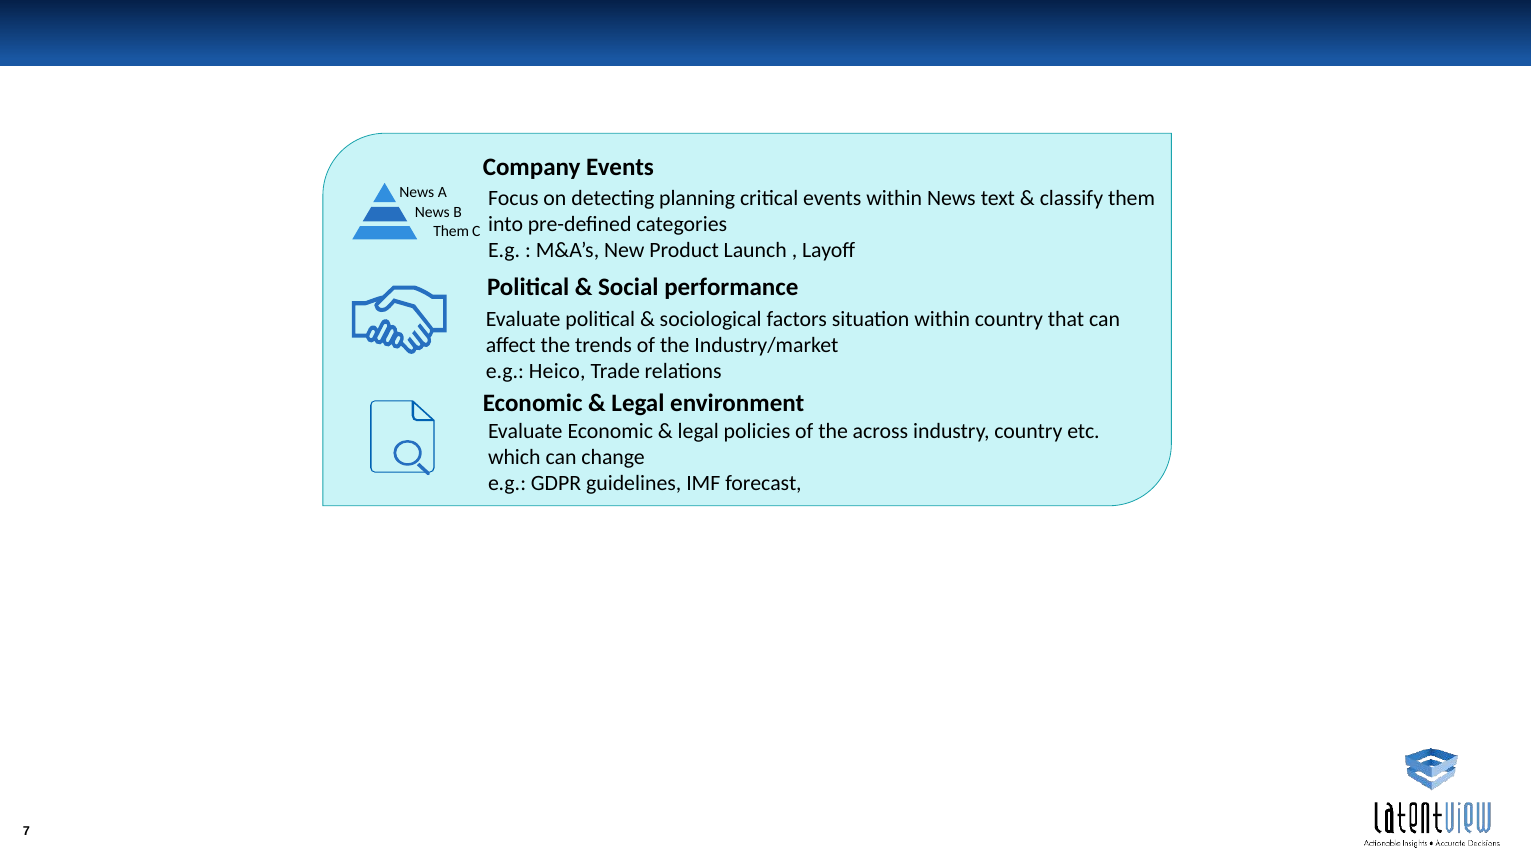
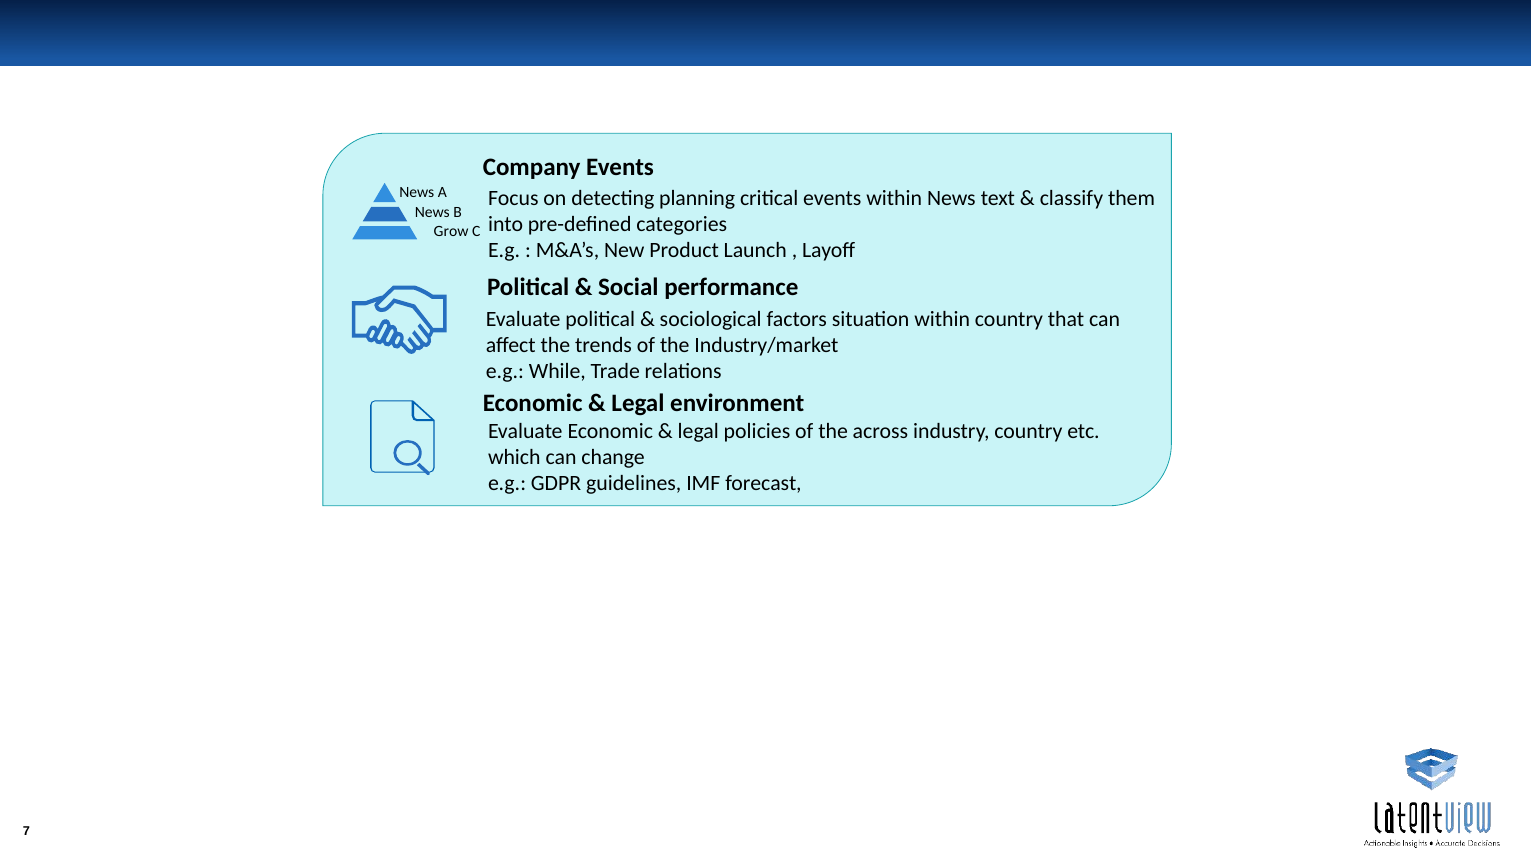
Them at (451, 231): Them -> Grow
Heico: Heico -> While
